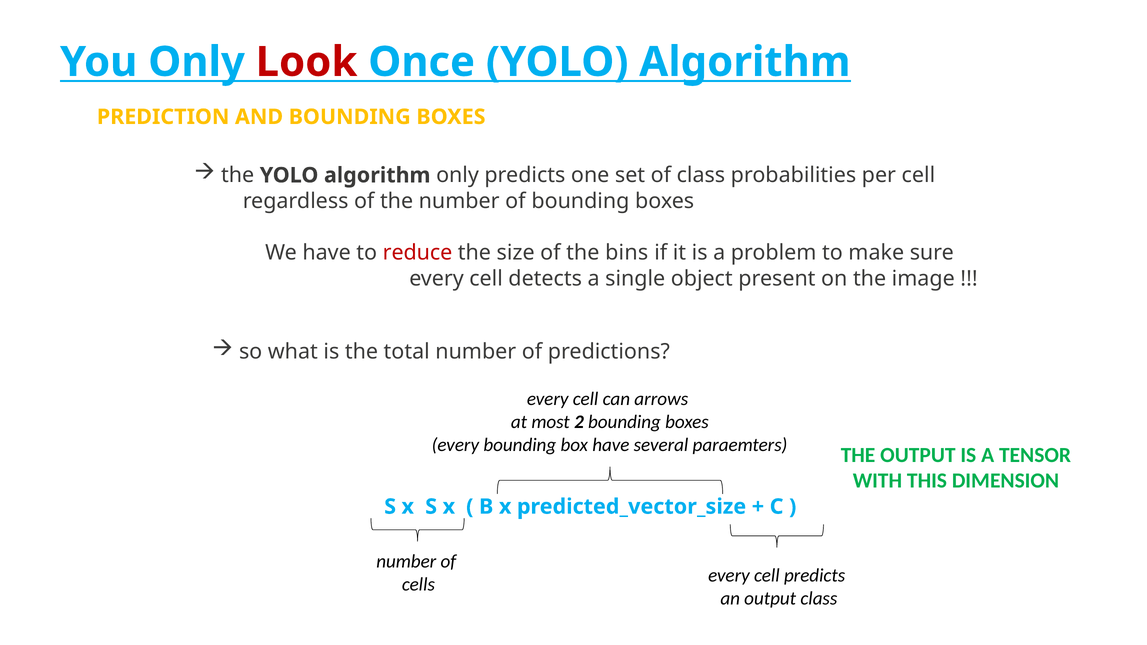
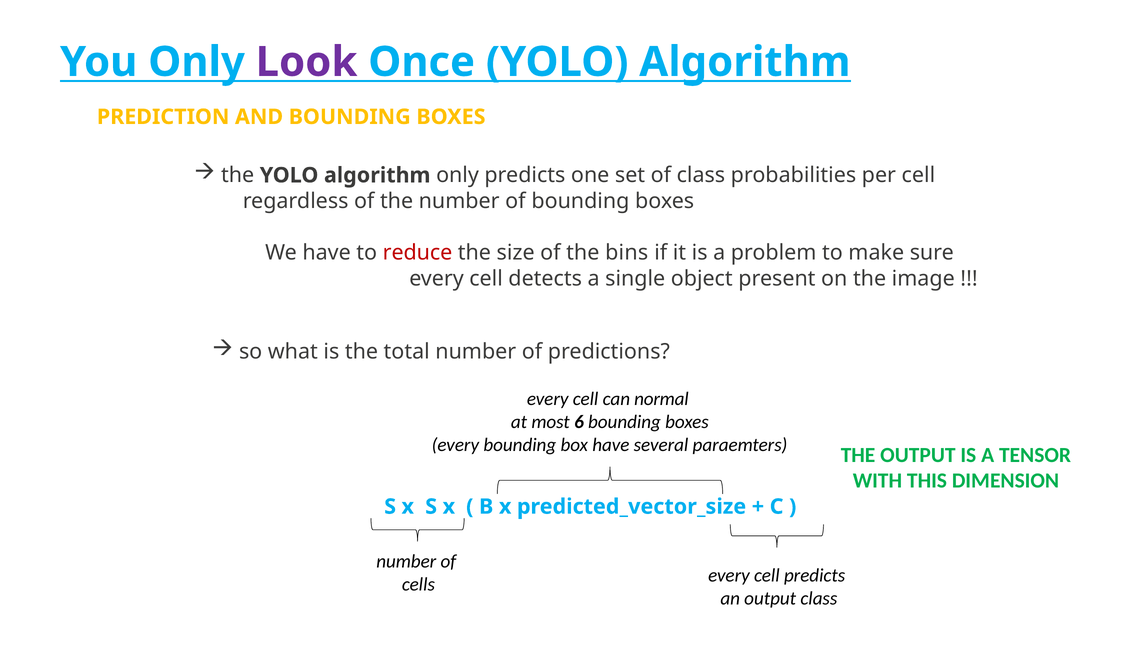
Look colour: red -> purple
arrows: arrows -> normal
2: 2 -> 6
